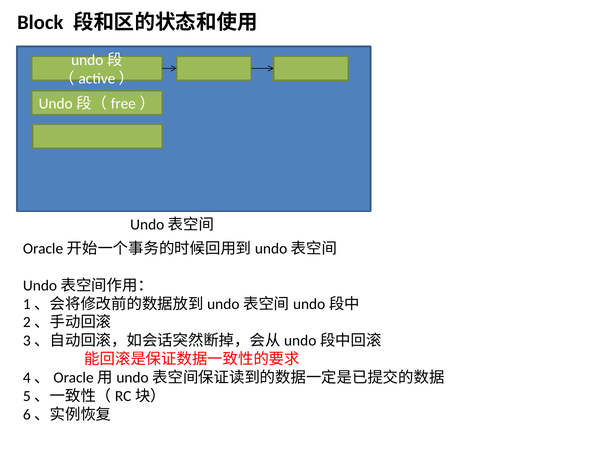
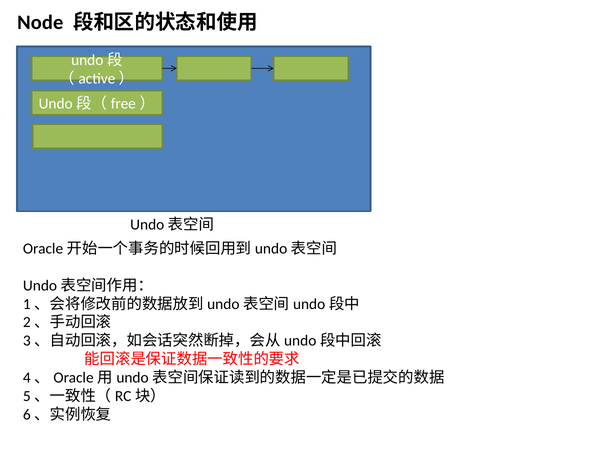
Block: Block -> Node
